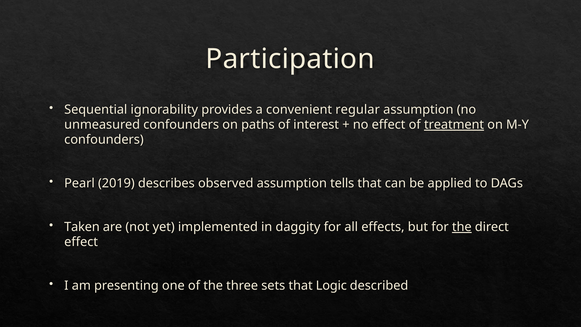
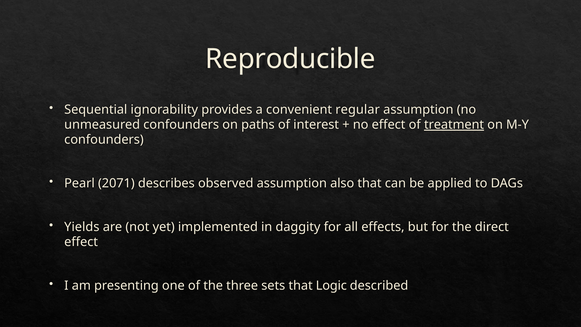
Participation: Participation -> Reproducible
2019: 2019 -> 2071
tells: tells -> also
Taken: Taken -> Yields
the at (462, 227) underline: present -> none
